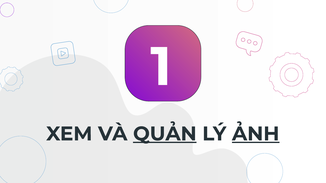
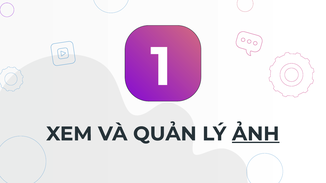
QUẢN underline: present -> none
